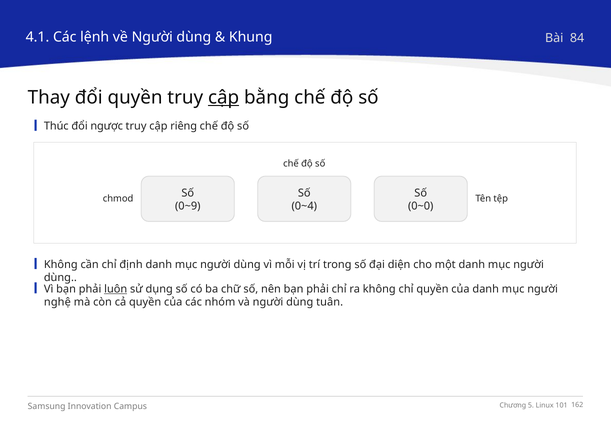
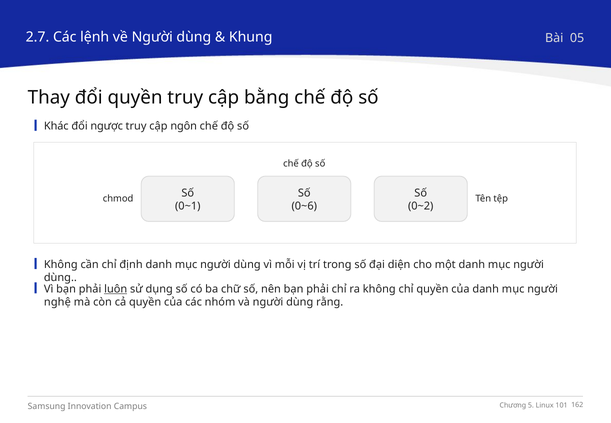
4.1: 4.1 -> 2.7
84: 84 -> 05
cập at (224, 97) underline: present -> none
Thúc: Thúc -> Khác
riêng: riêng -> ngôn
0~9: 0~9 -> 0~1
0~4: 0~4 -> 0~6
0~0: 0~0 -> 0~2
tuân: tuân -> rằng
